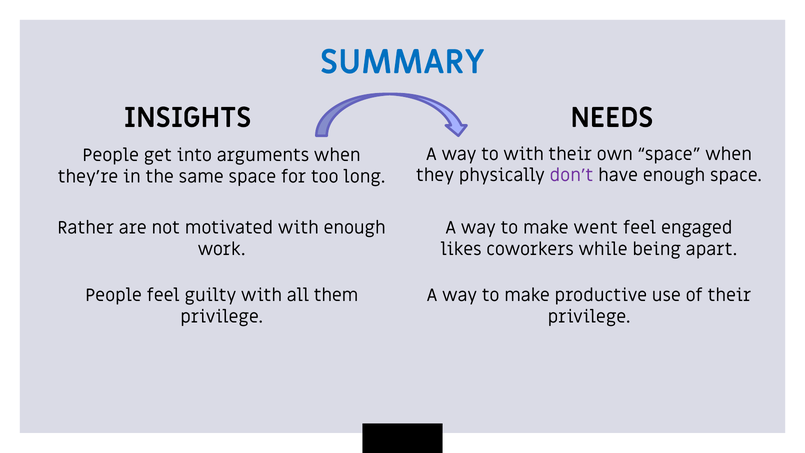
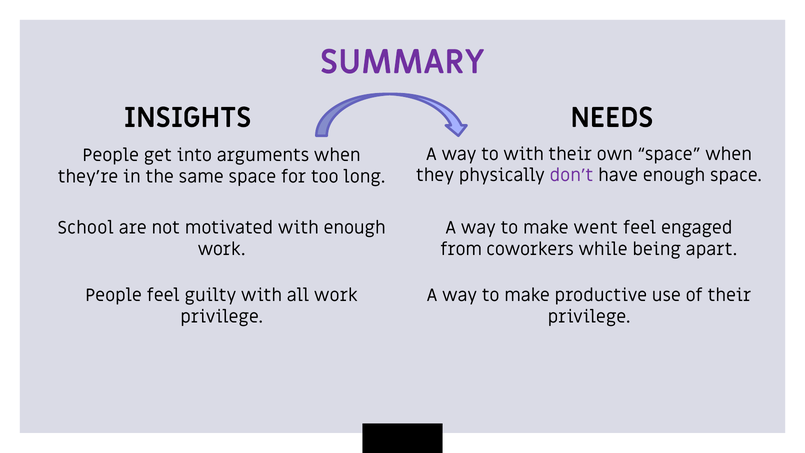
SUMMARY colour: blue -> purple
Rather: Rather -> School
likes: likes -> from
all them: them -> work
